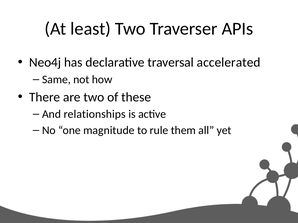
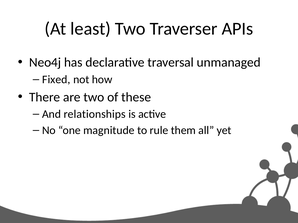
accelerated: accelerated -> unmanaged
Same: Same -> Fixed
